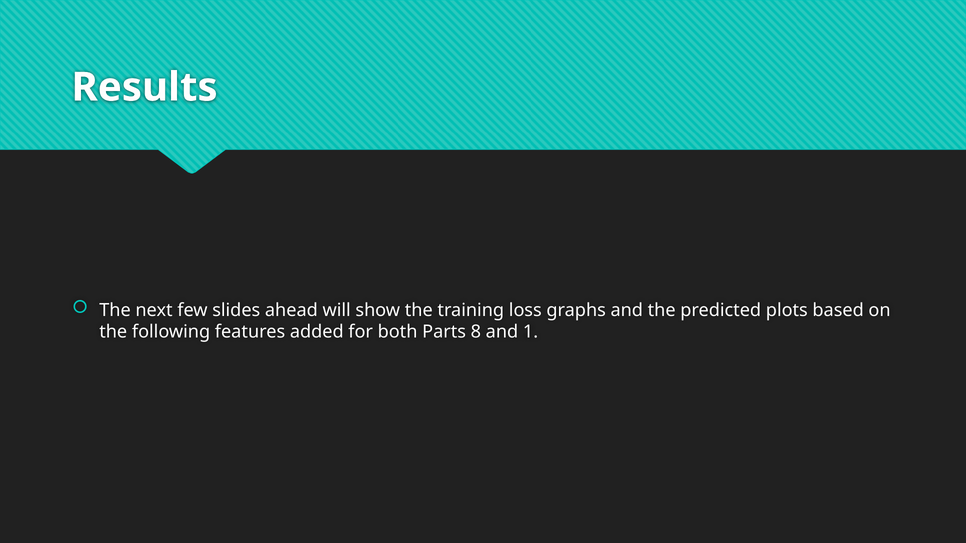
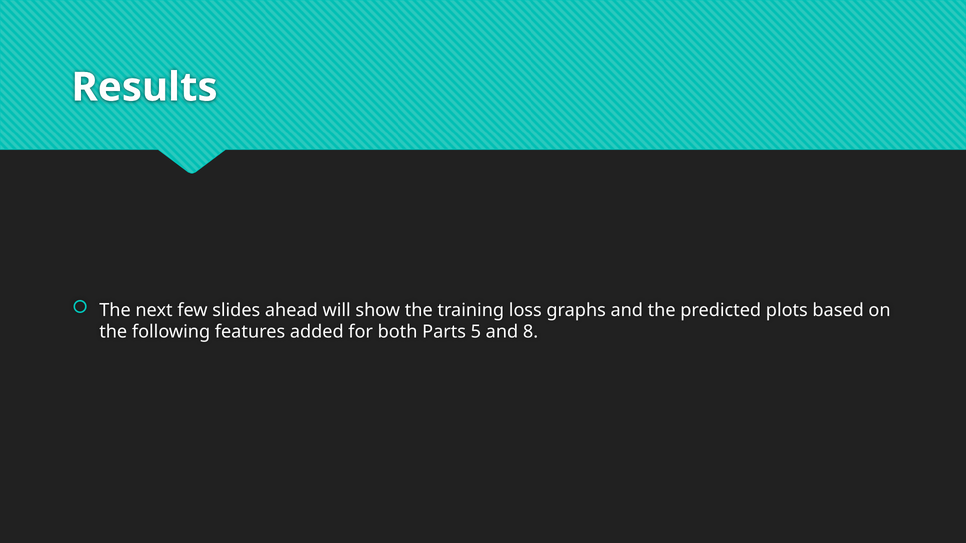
8: 8 -> 5
1: 1 -> 8
